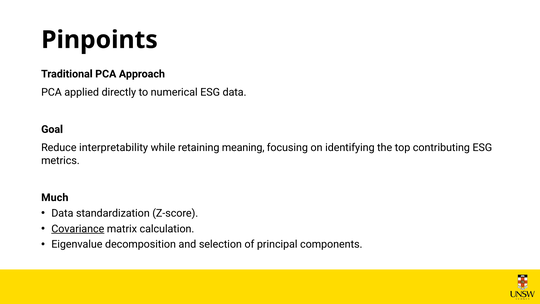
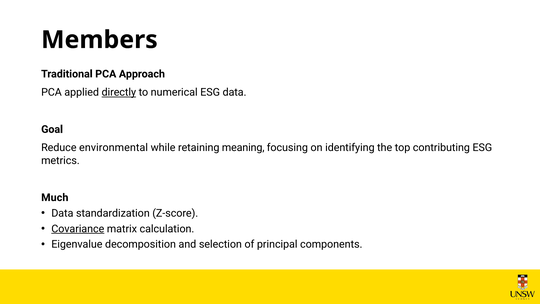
Pinpoints: Pinpoints -> Members
directly underline: none -> present
interpretability: interpretability -> environmental
